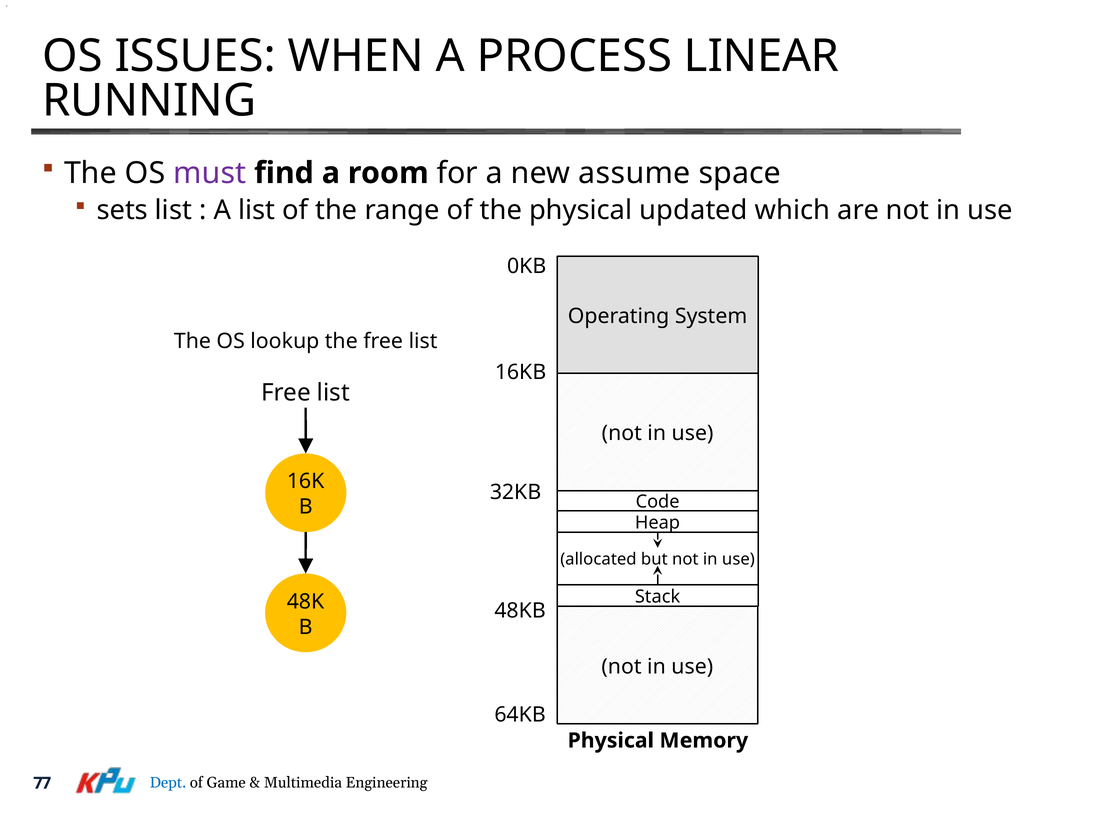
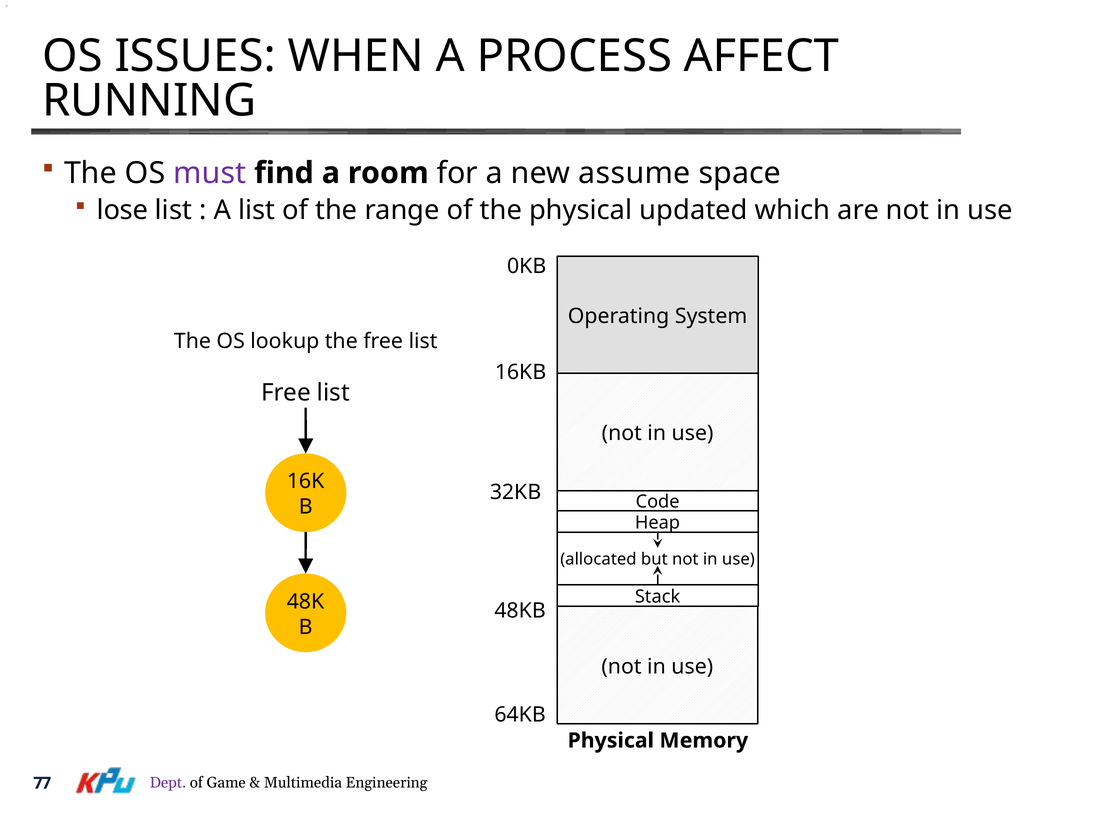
LINEAR: LINEAR -> AFFECT
sets: sets -> lose
Dept colour: blue -> purple
